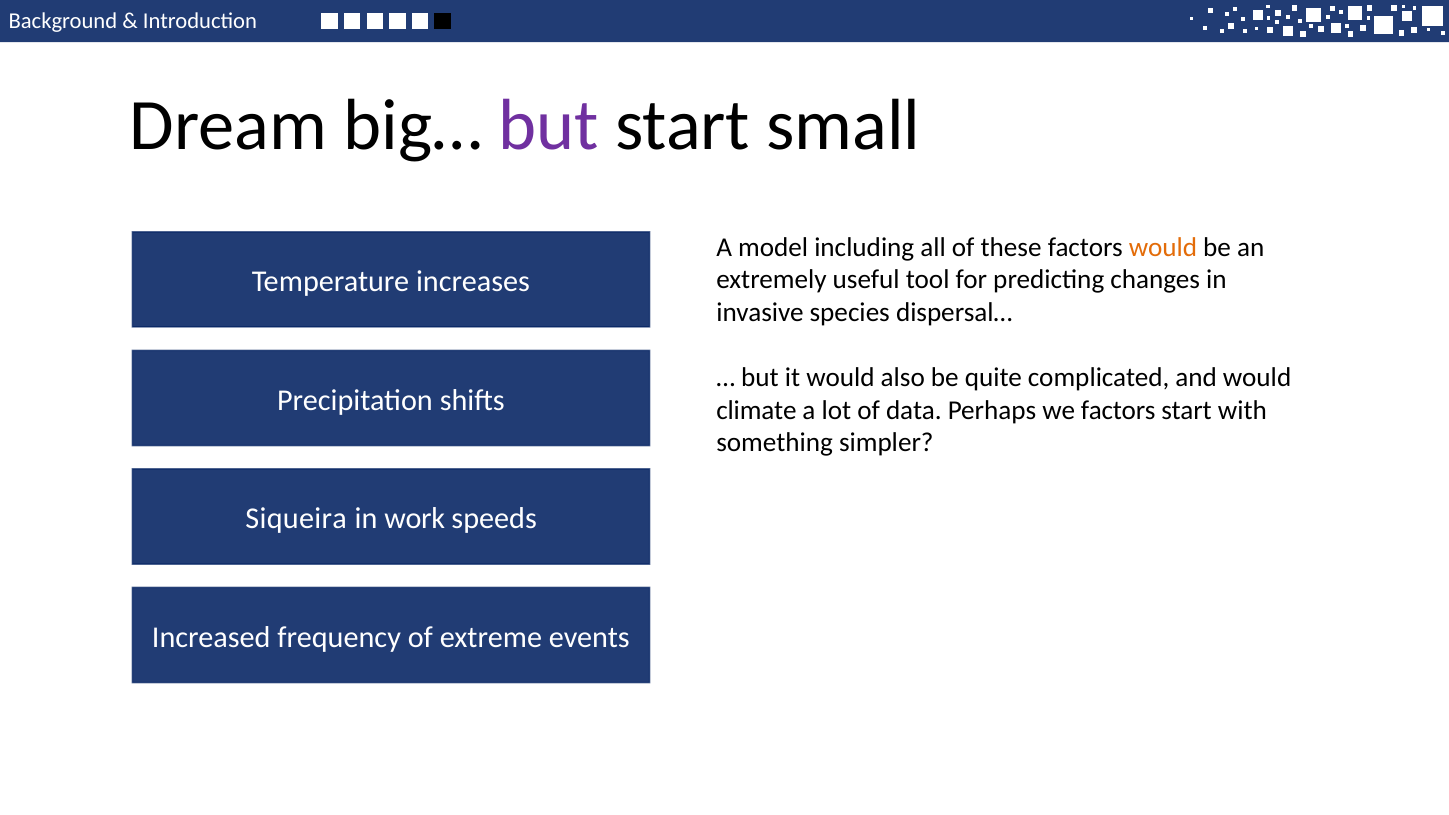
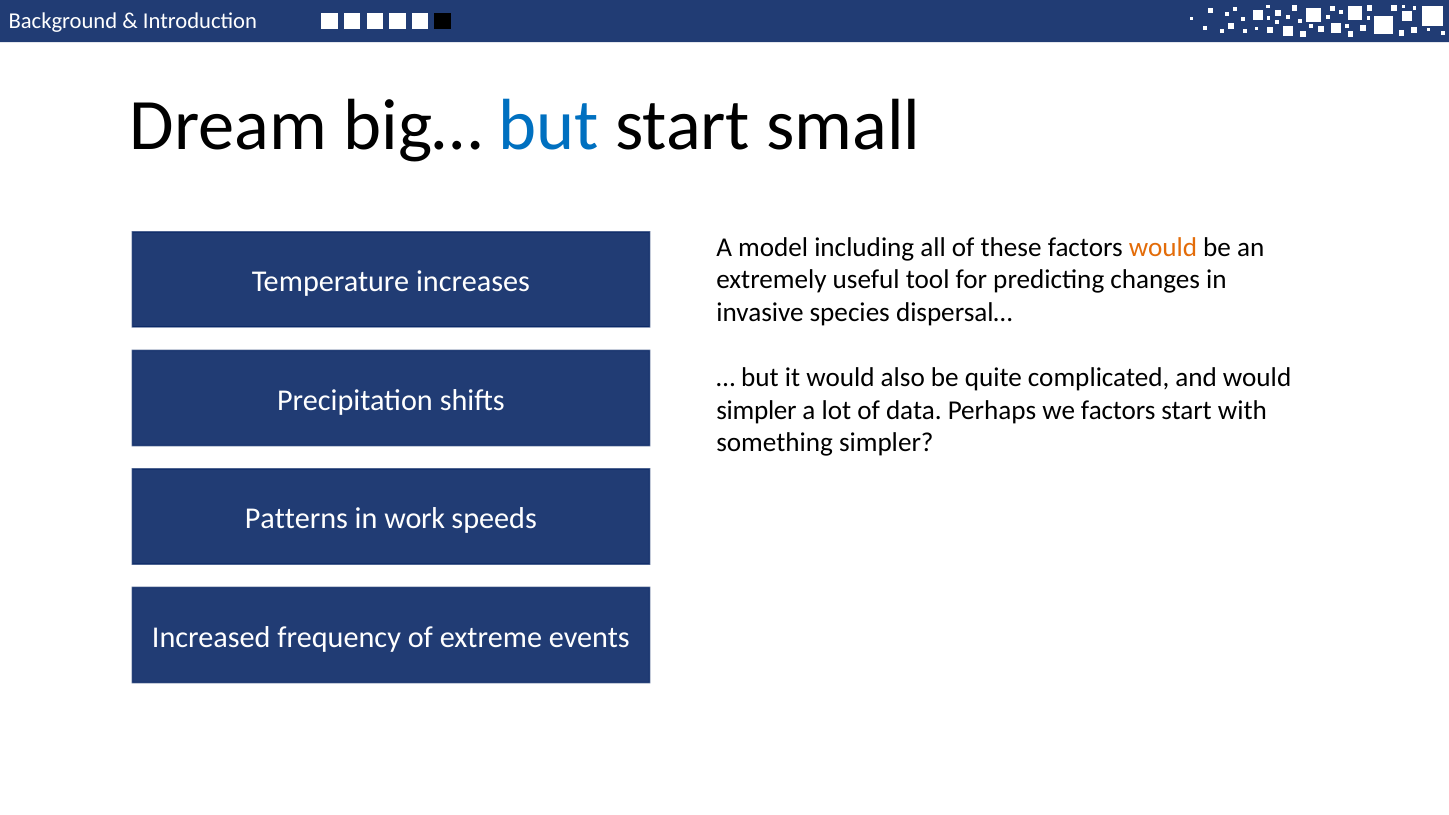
but at (549, 125) colour: purple -> blue
climate at (756, 410): climate -> simpler
Siqueira: Siqueira -> Patterns
